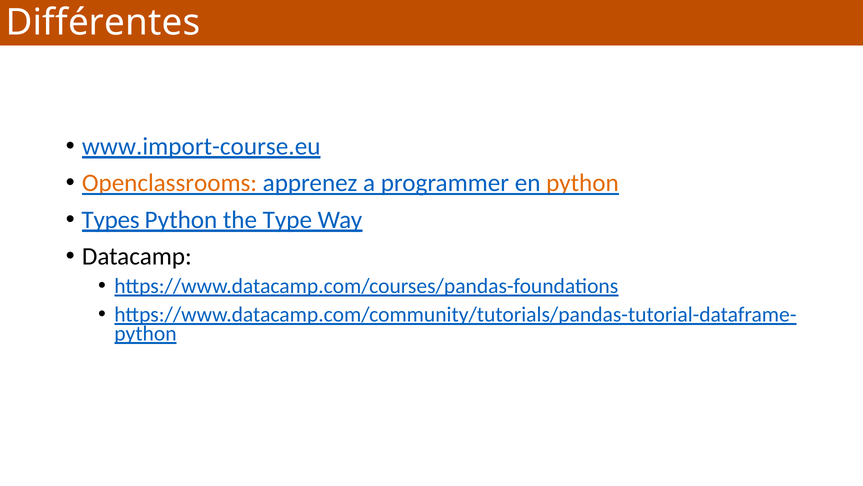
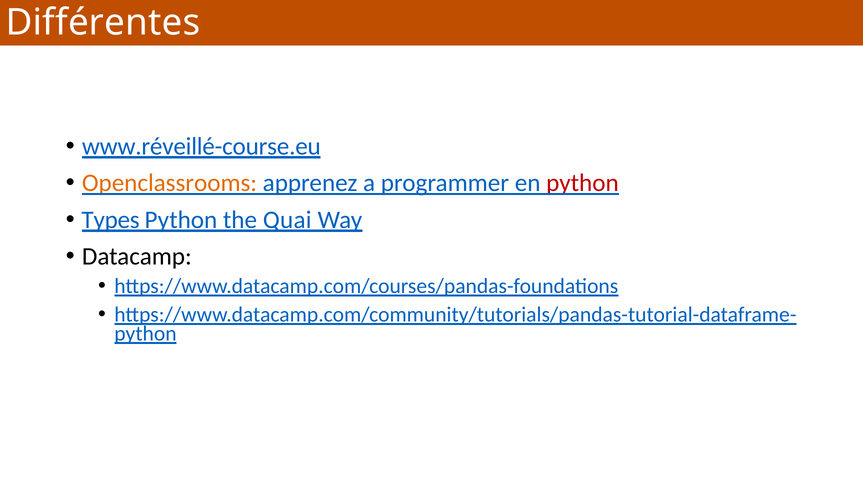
www.import-course.eu: www.import-course.eu -> www.réveillé-course.eu
python at (582, 183) colour: orange -> red
Type: Type -> Quai
